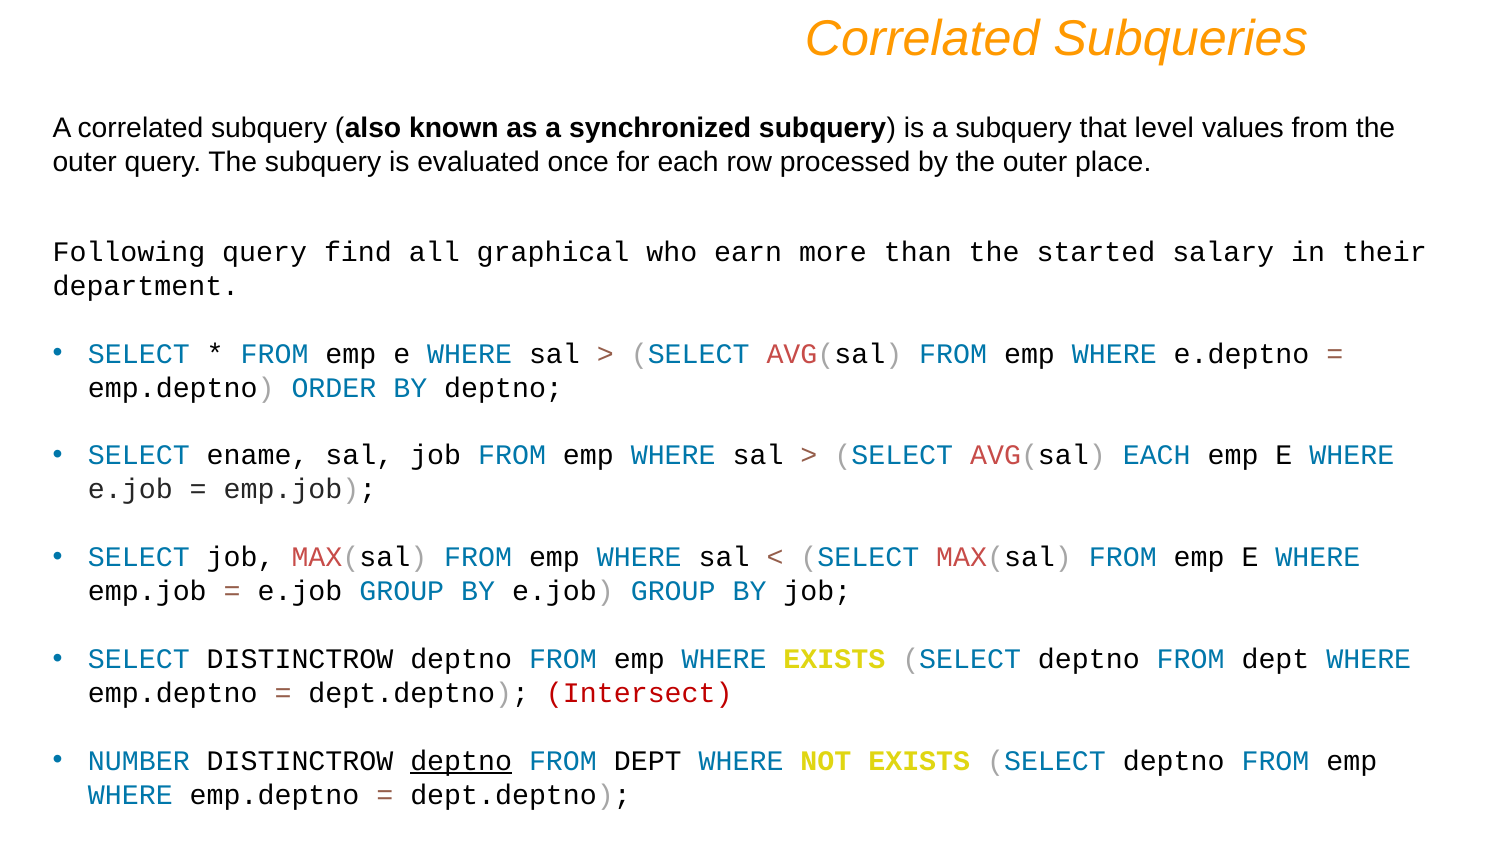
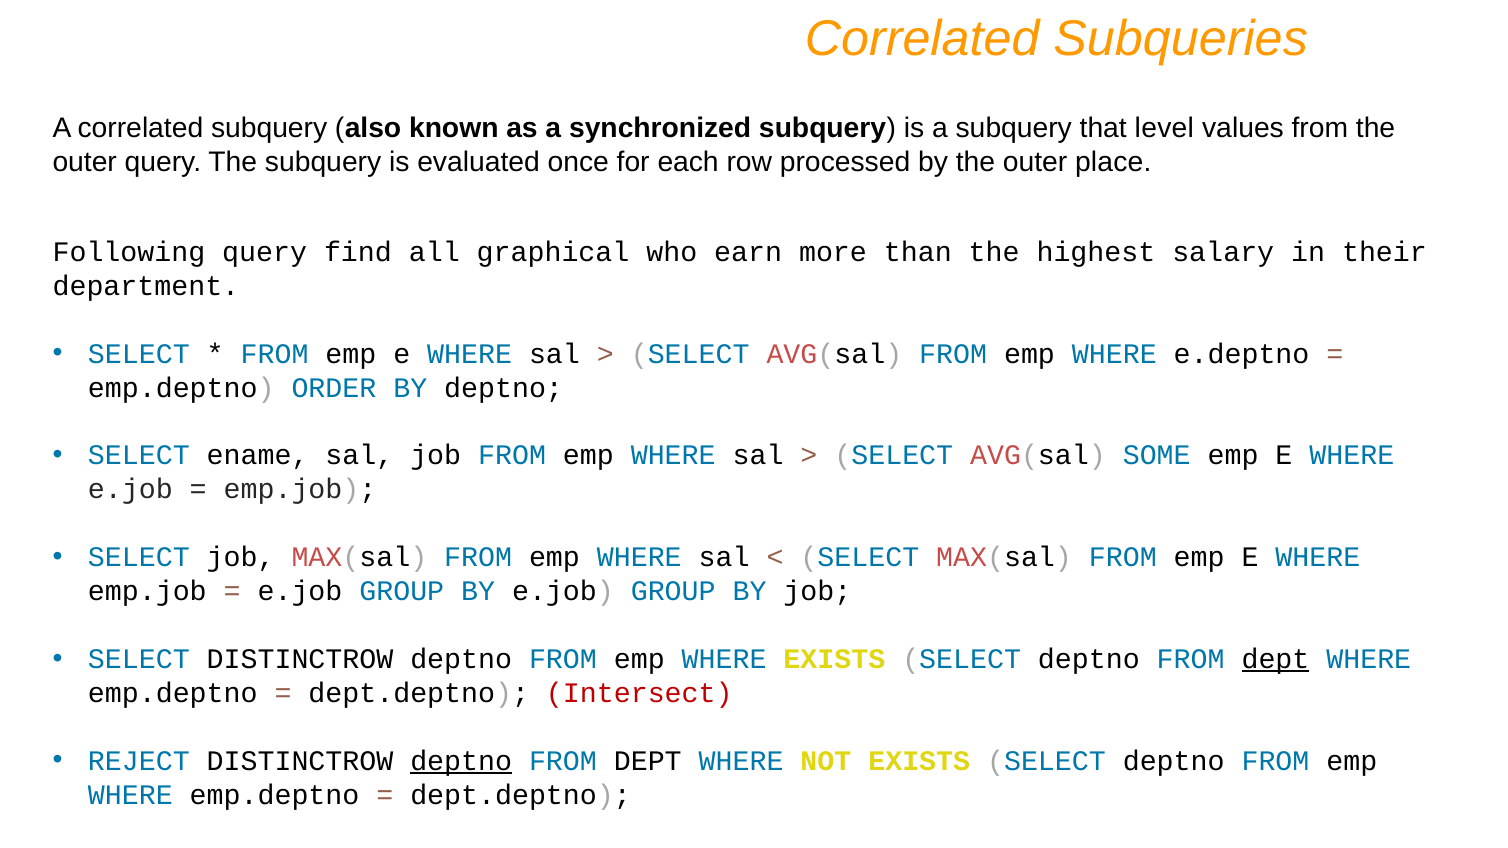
started: started -> highest
AVG(sal EACH: EACH -> SOME
dept at (1275, 659) underline: none -> present
NUMBER: NUMBER -> REJECT
